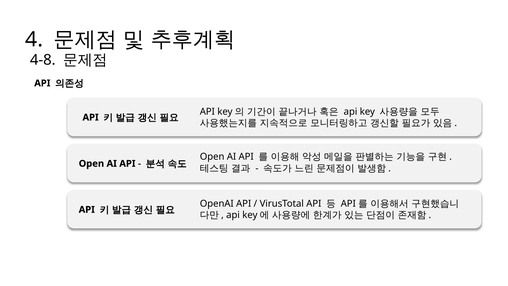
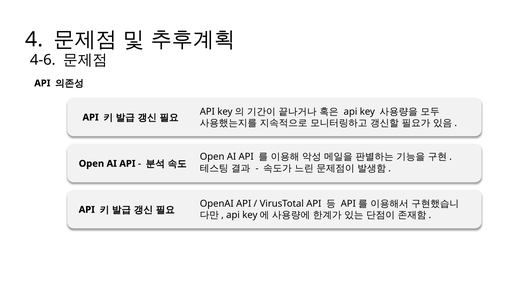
4-8: 4-8 -> 4-6
